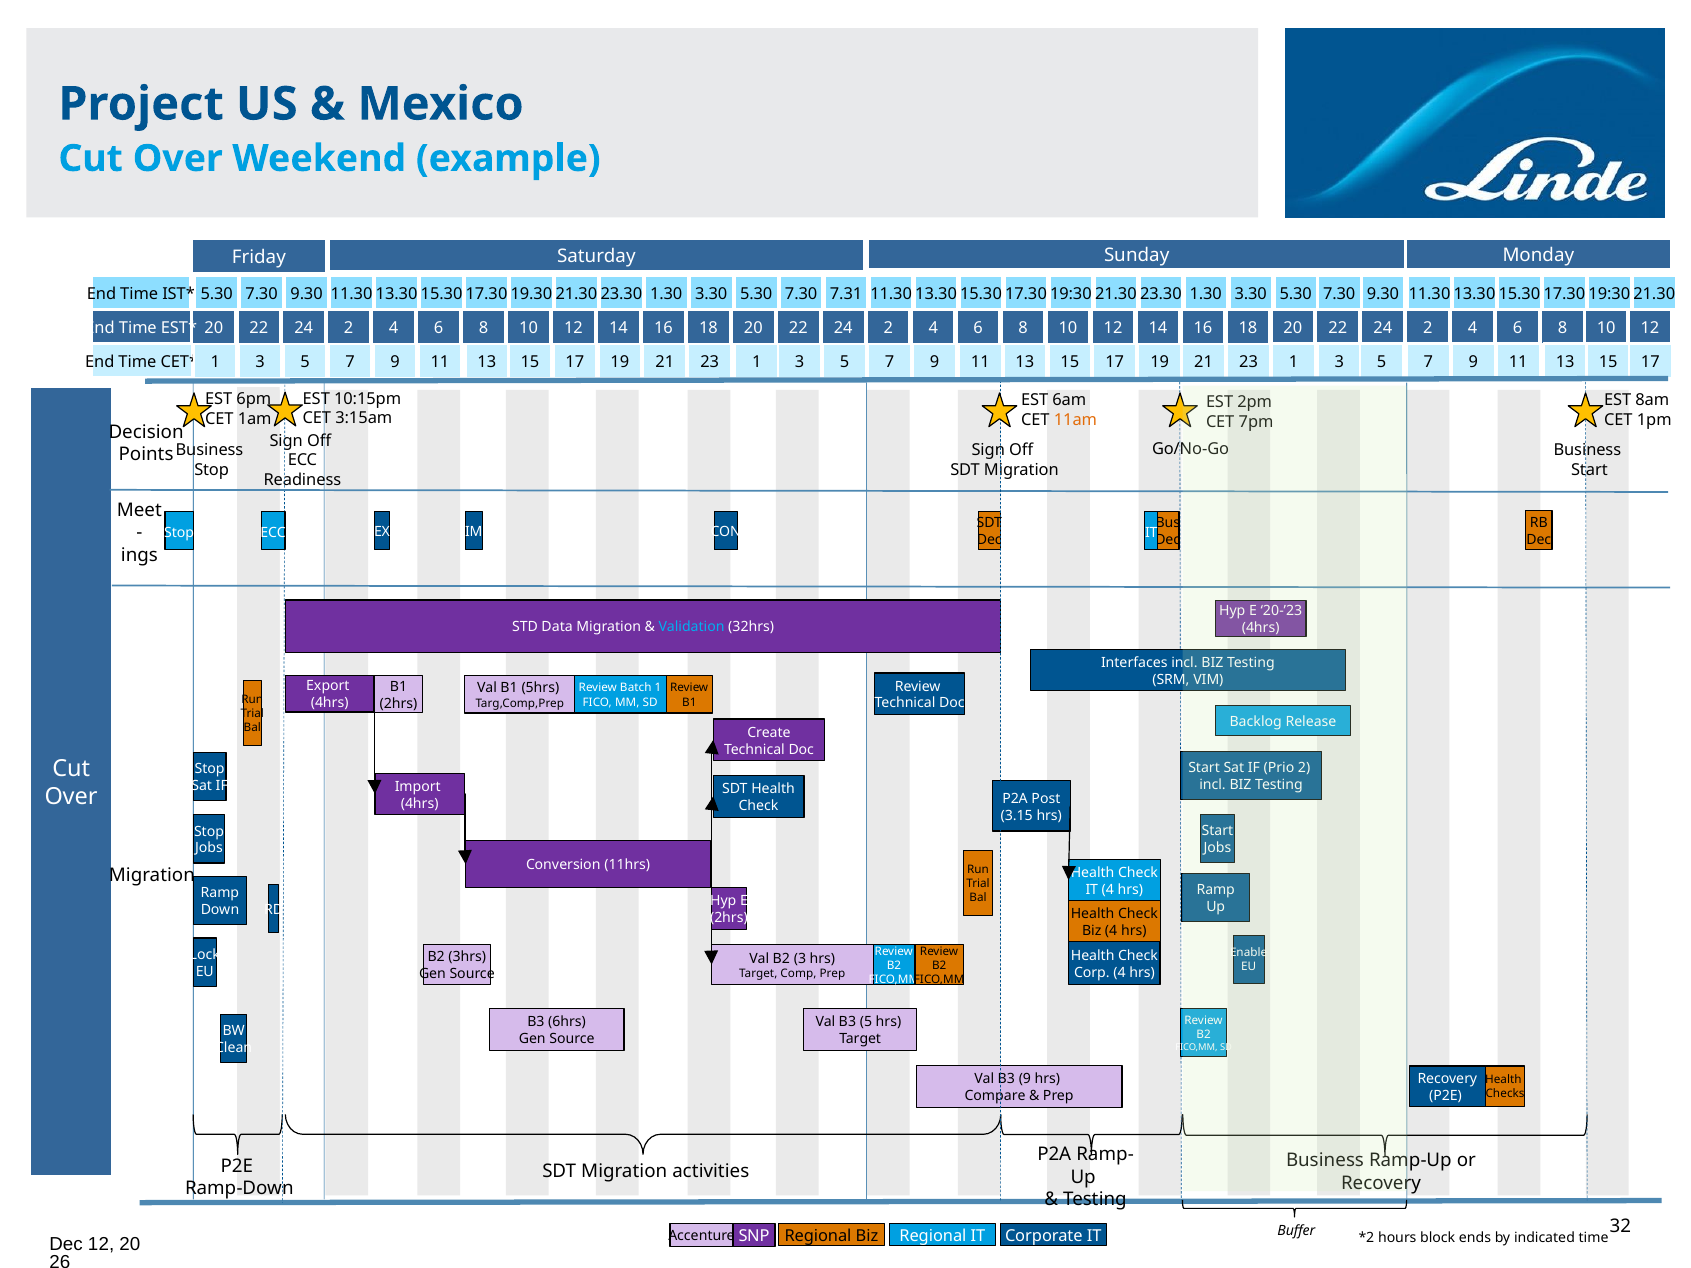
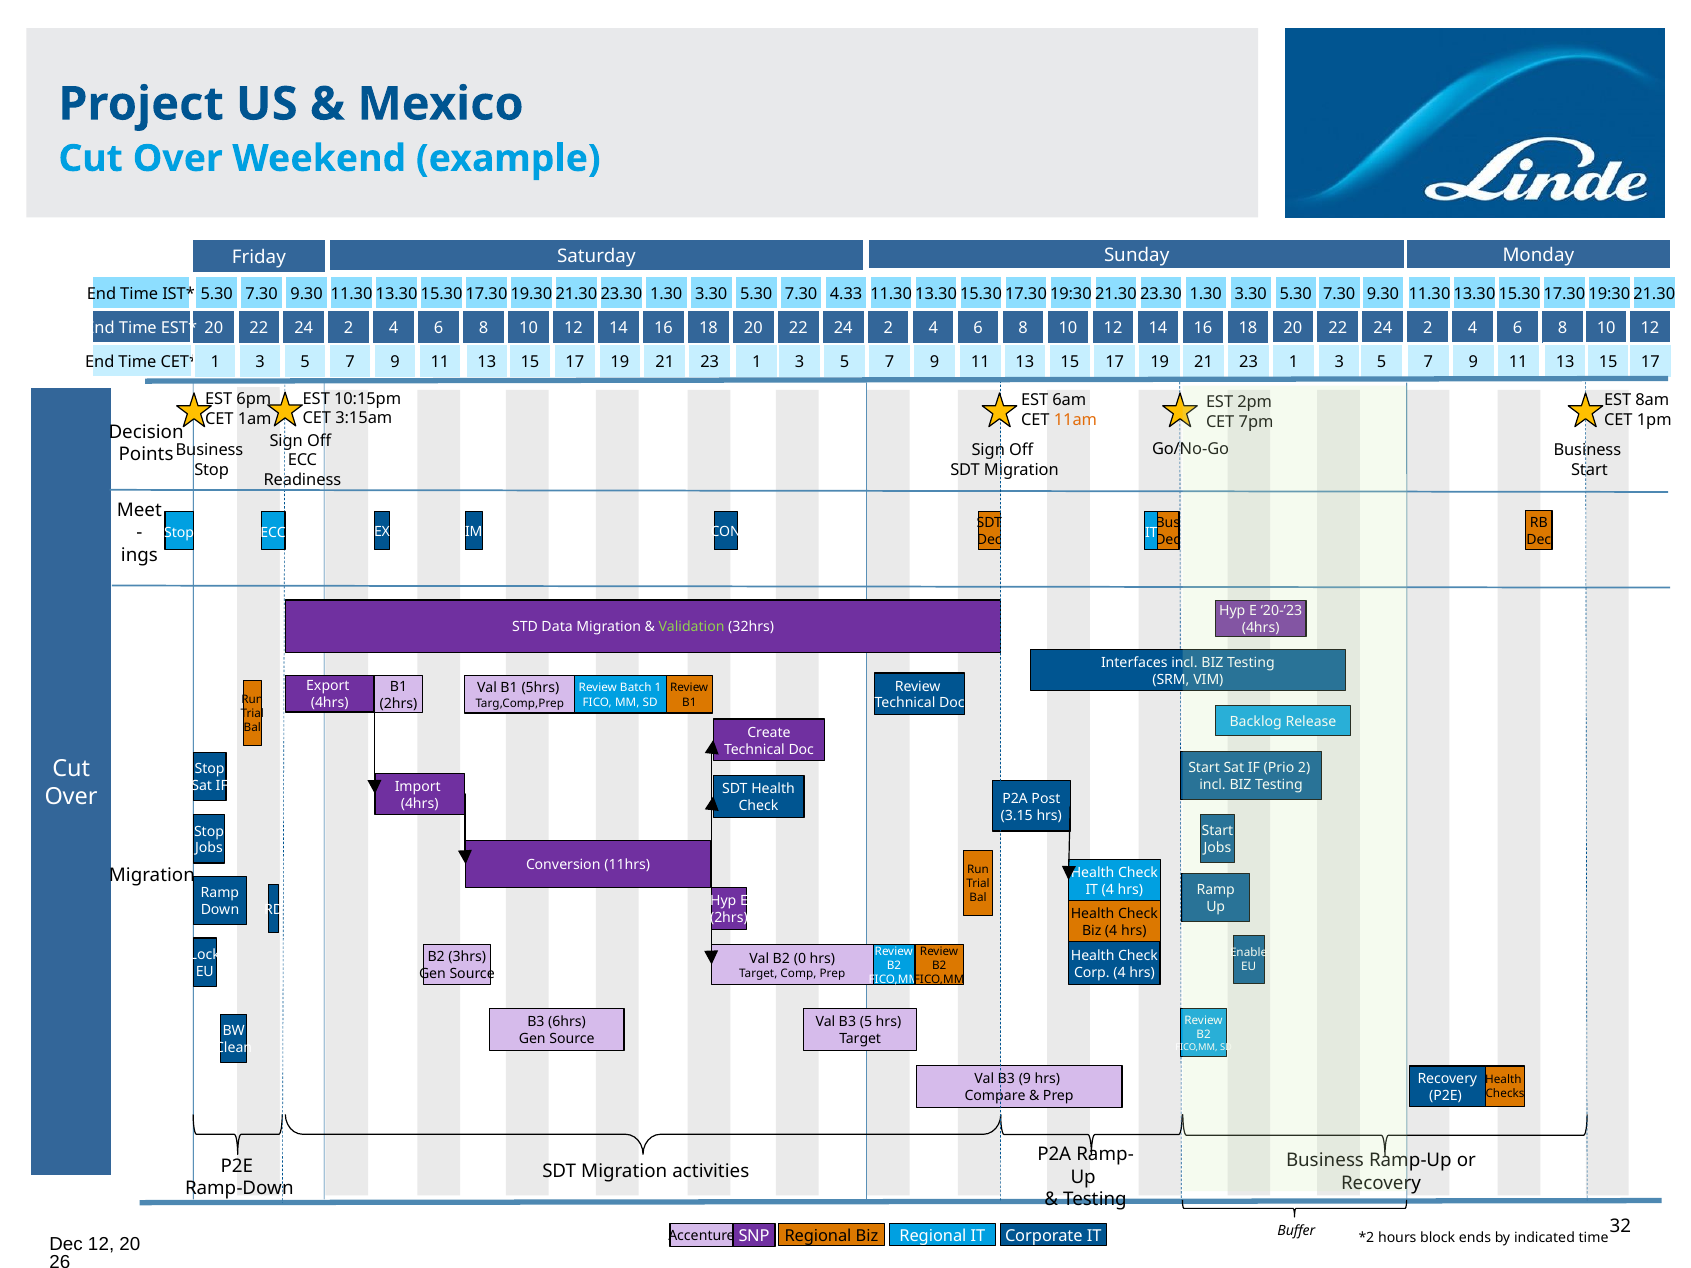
7.31: 7.31 -> 4.33
Validation colour: light blue -> light green
B2 3: 3 -> 0
